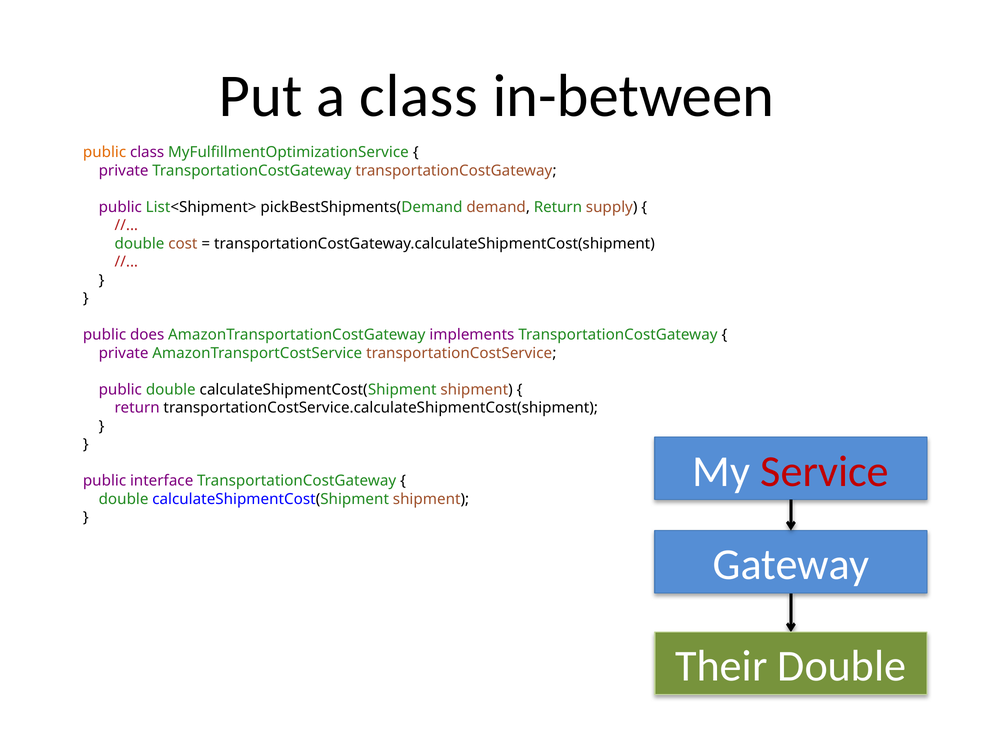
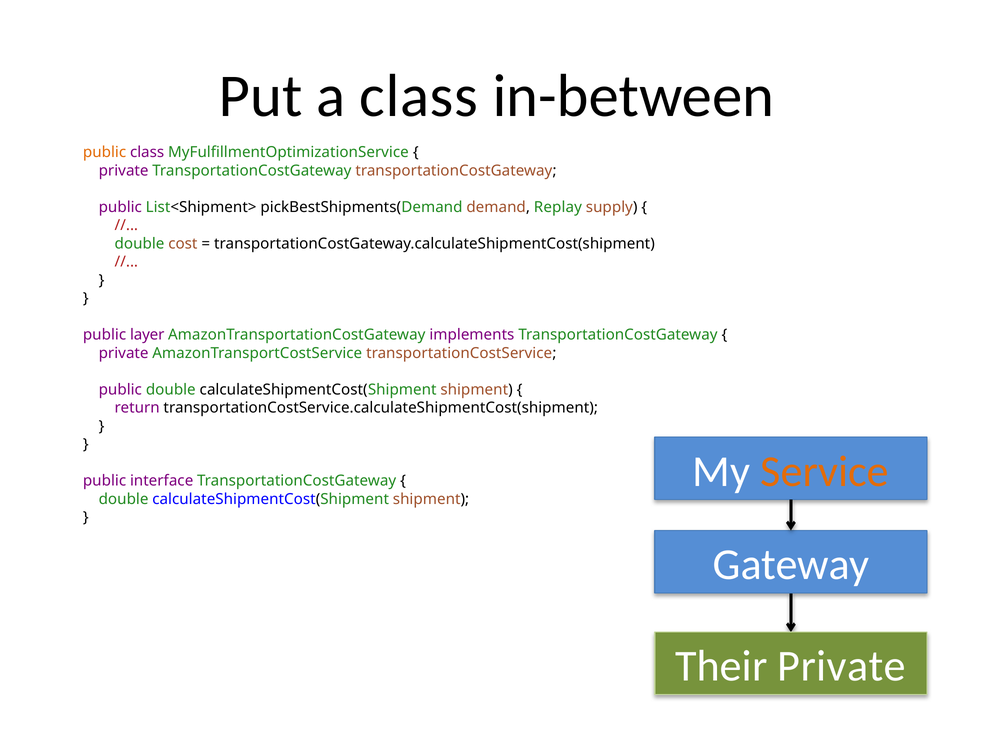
demand Return: Return -> Replay
does: does -> layer
Service colour: red -> orange
Their Double: Double -> Private
